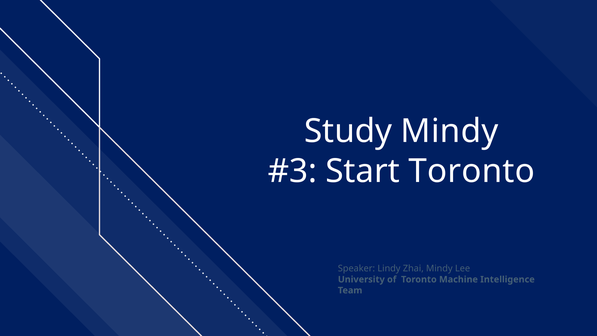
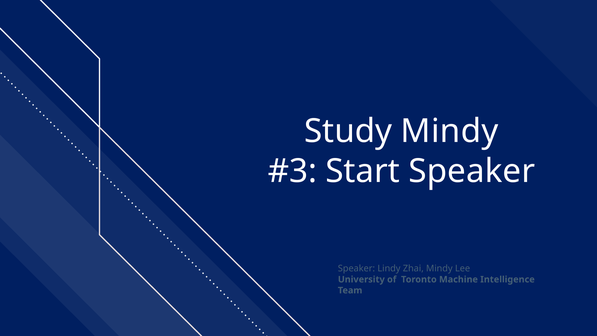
Start Toronto: Toronto -> Speaker
